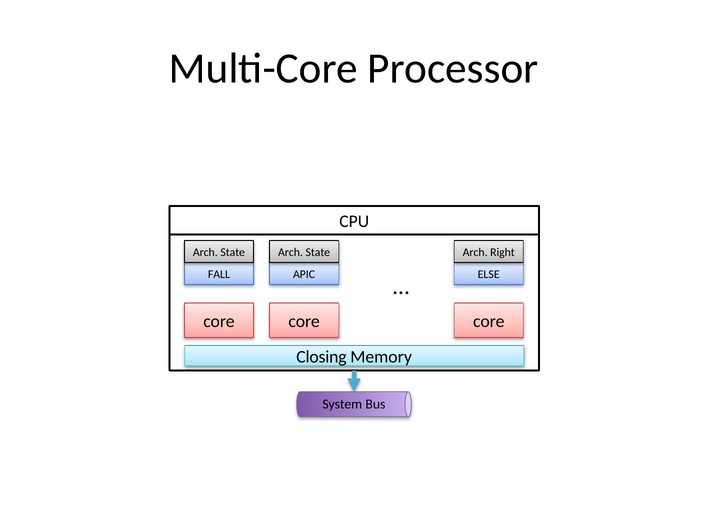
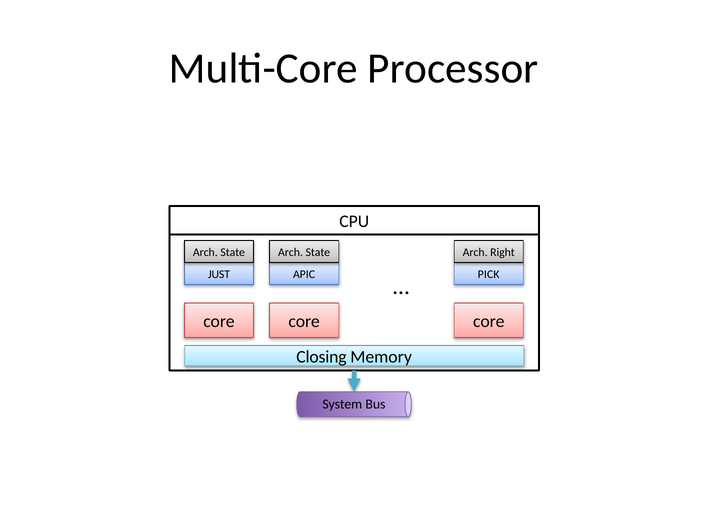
FALL: FALL -> JUST
ELSE: ELSE -> PICK
